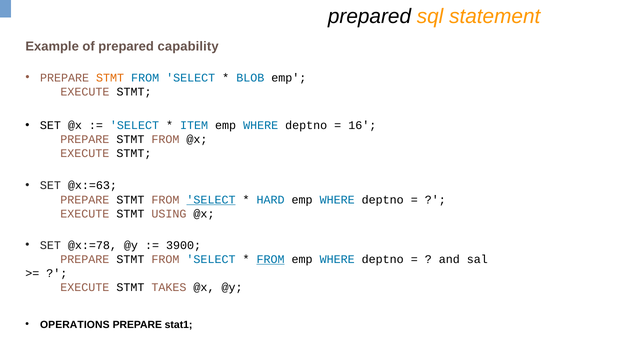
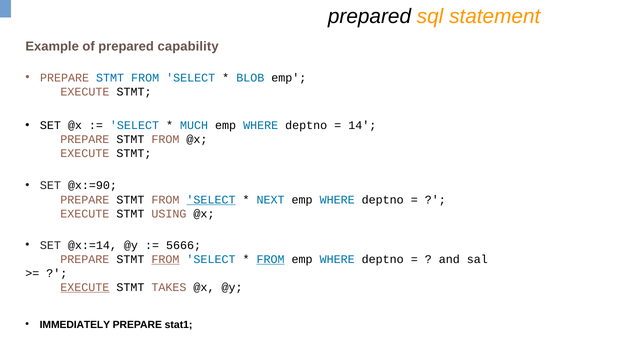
STMT at (110, 78) colour: orange -> blue
ITEM: ITEM -> MUCH
16: 16 -> 14
@x:=63: @x:=63 -> @x:=90
HARD: HARD -> NEXT
@x:=78: @x:=78 -> @x:=14
3900: 3900 -> 5666
FROM at (165, 259) underline: none -> present
EXECUTE at (85, 287) underline: none -> present
OPERATIONS: OPERATIONS -> IMMEDIATELY
